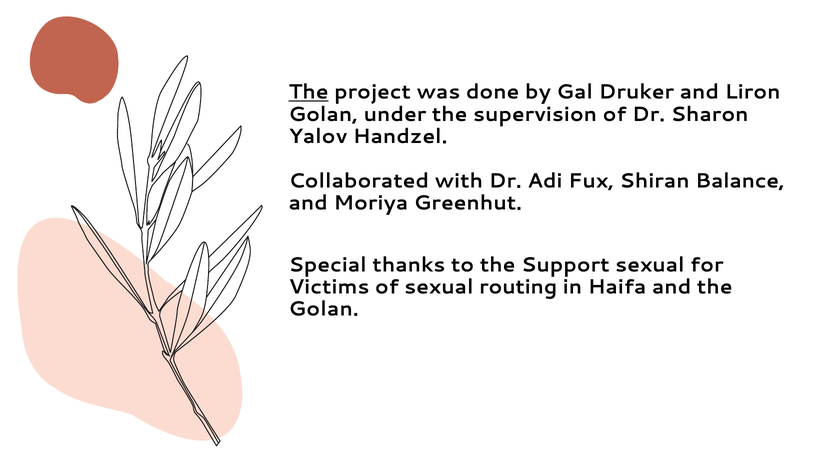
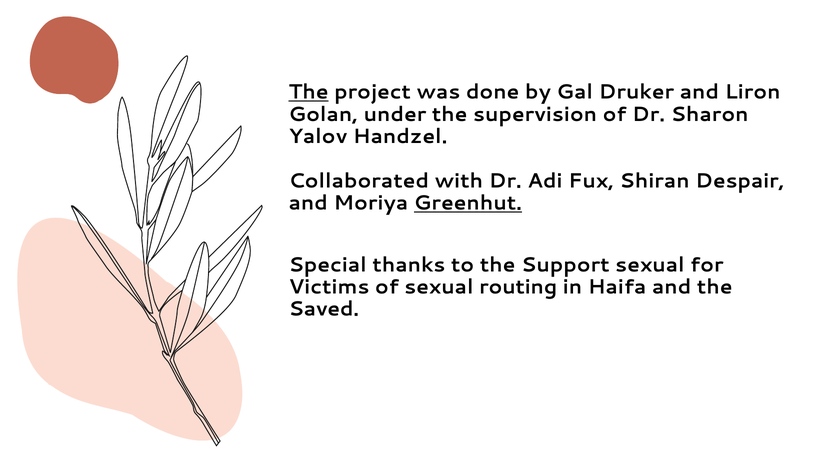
Balance: Balance -> Despair
Greenhut underline: none -> present
Golan at (324, 310): Golan -> Saved
